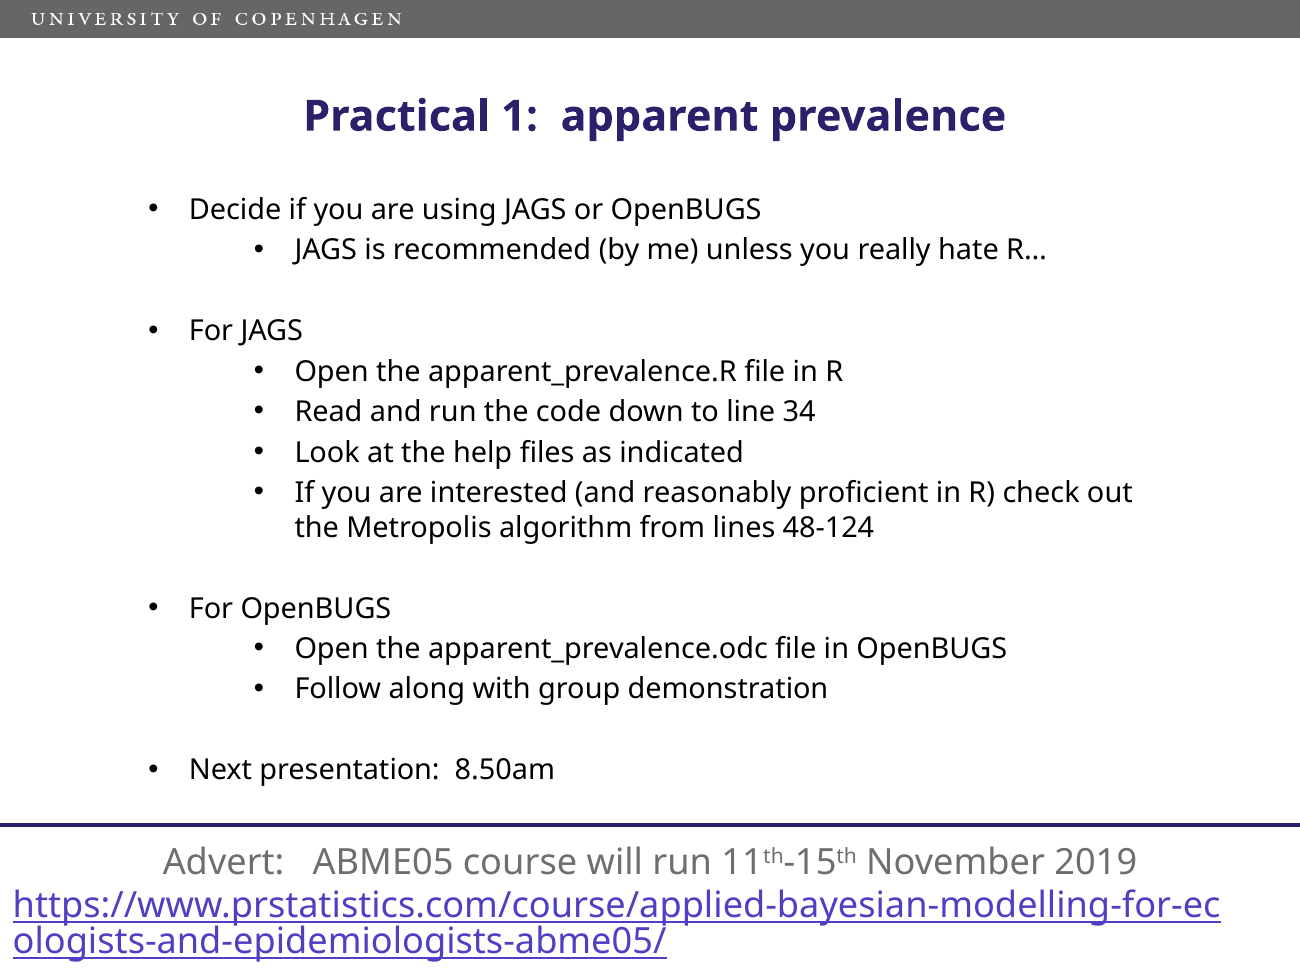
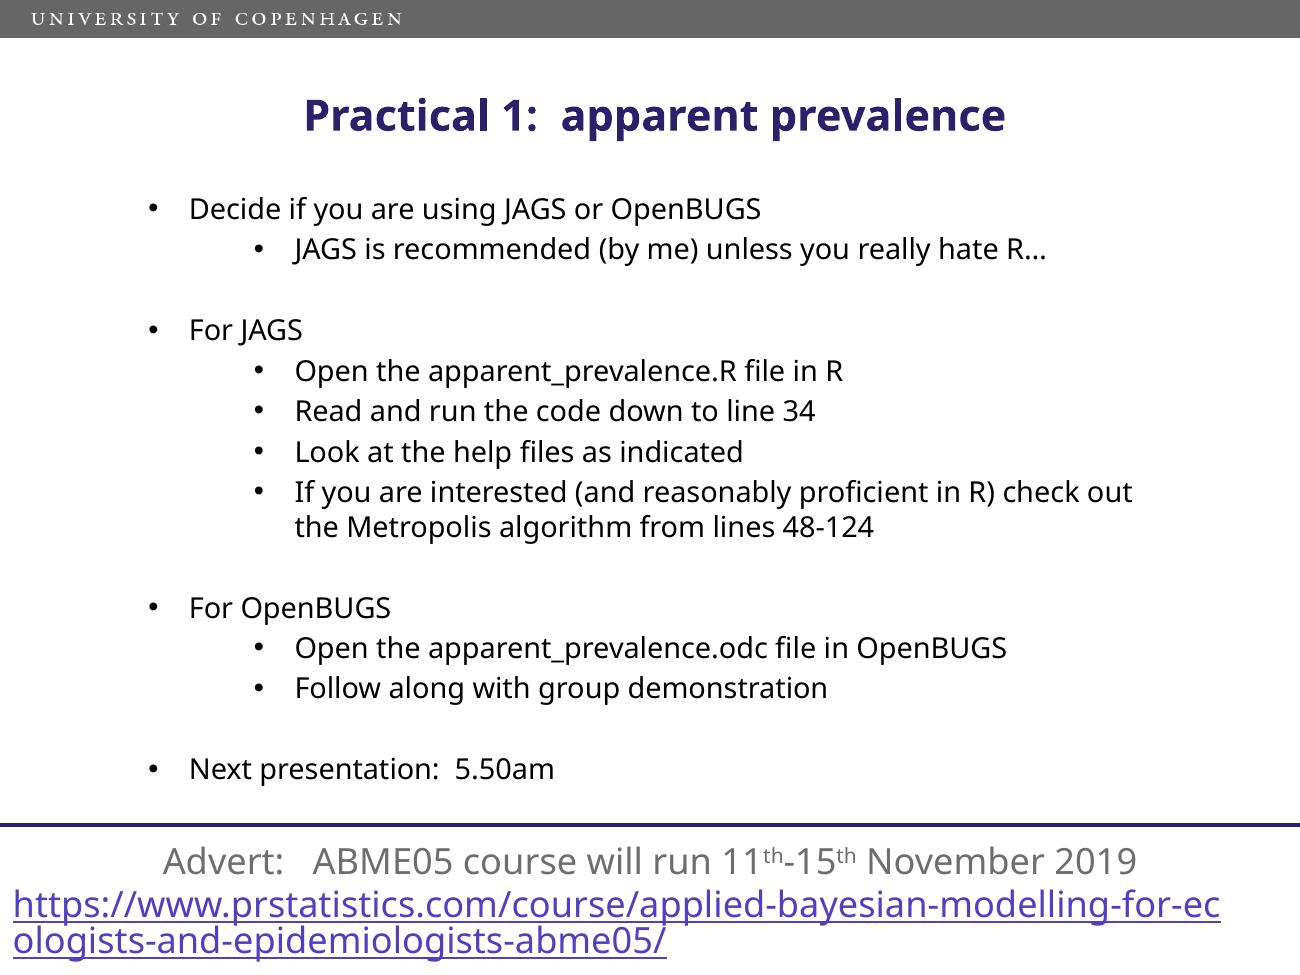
8.50am: 8.50am -> 5.50am
